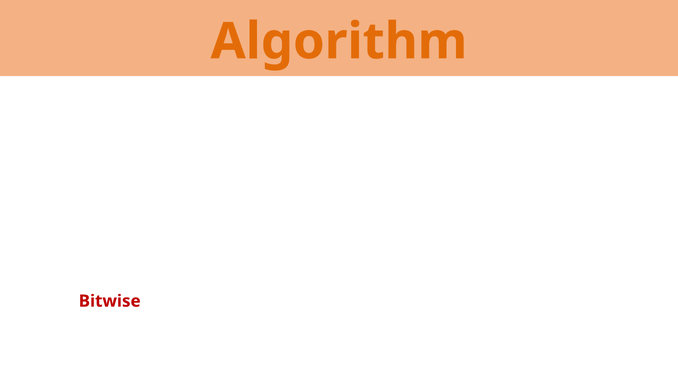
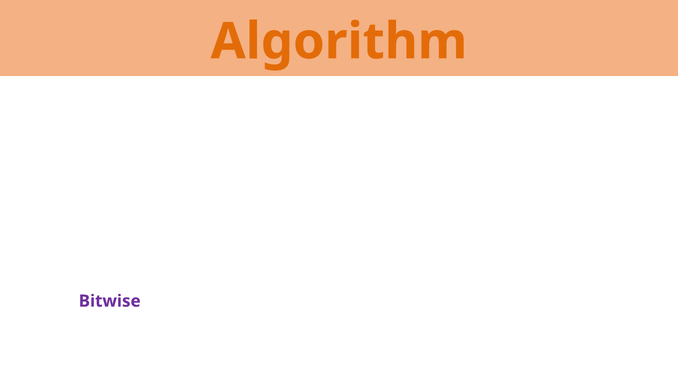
Bitwise colour: red -> purple
